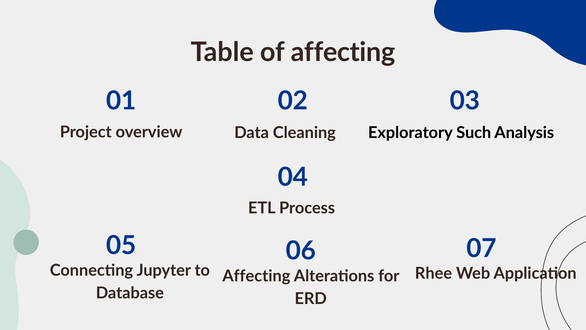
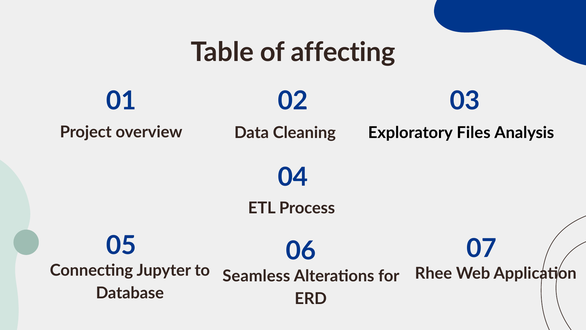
Such: Such -> Files
Affecting at (256, 276): Affecting -> Seamless
